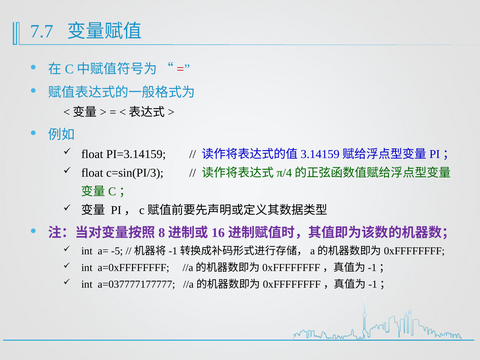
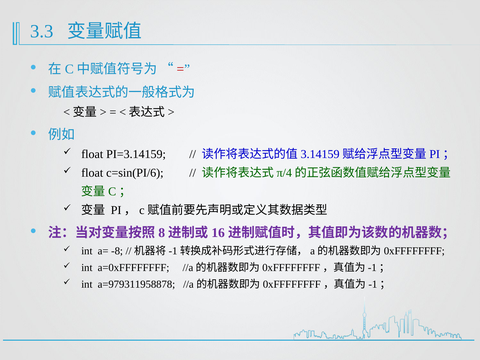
7.7: 7.7 -> 3.3
c=sin(PI/3: c=sin(PI/3 -> c=sin(PI/6
-5: -5 -> -8
a=037777177777: a=037777177777 -> a=979311958878
